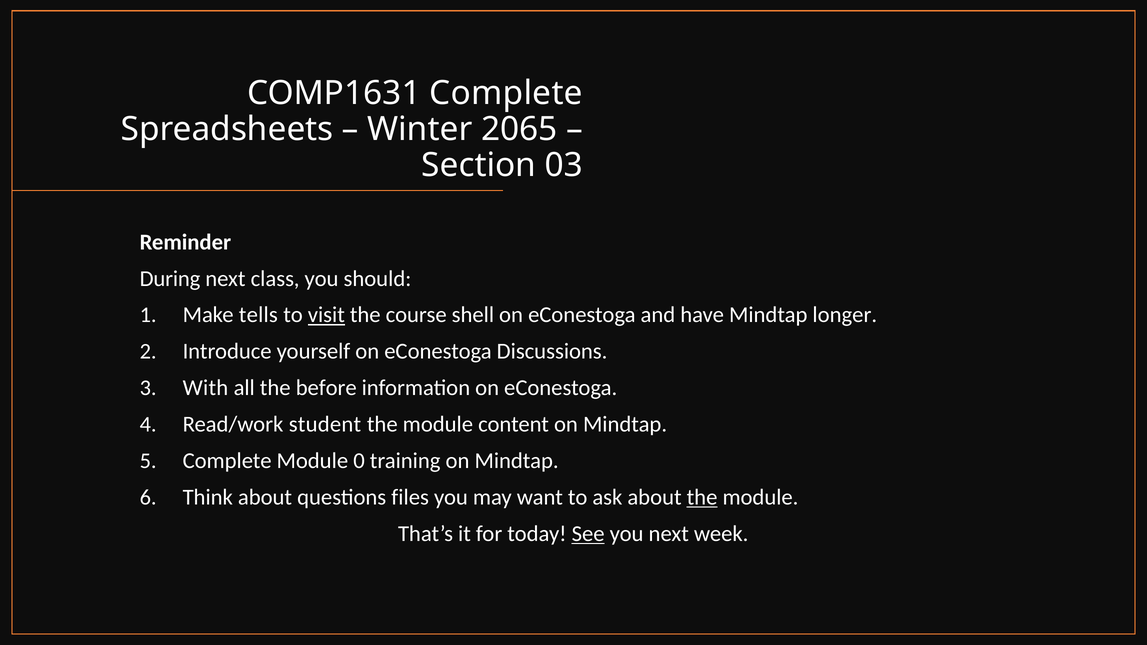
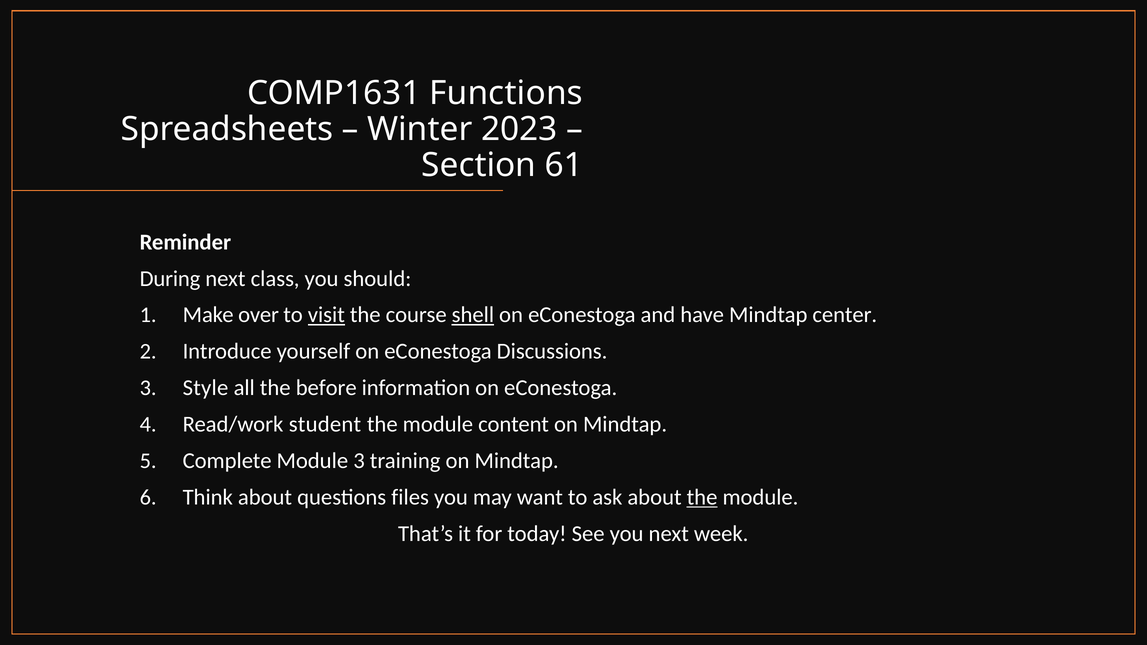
COMP1631 Complete: Complete -> Functions
2065: 2065 -> 2023
03: 03 -> 61
tells: tells -> over
shell underline: none -> present
longer: longer -> center
With: With -> Style
Module 0: 0 -> 3
See underline: present -> none
